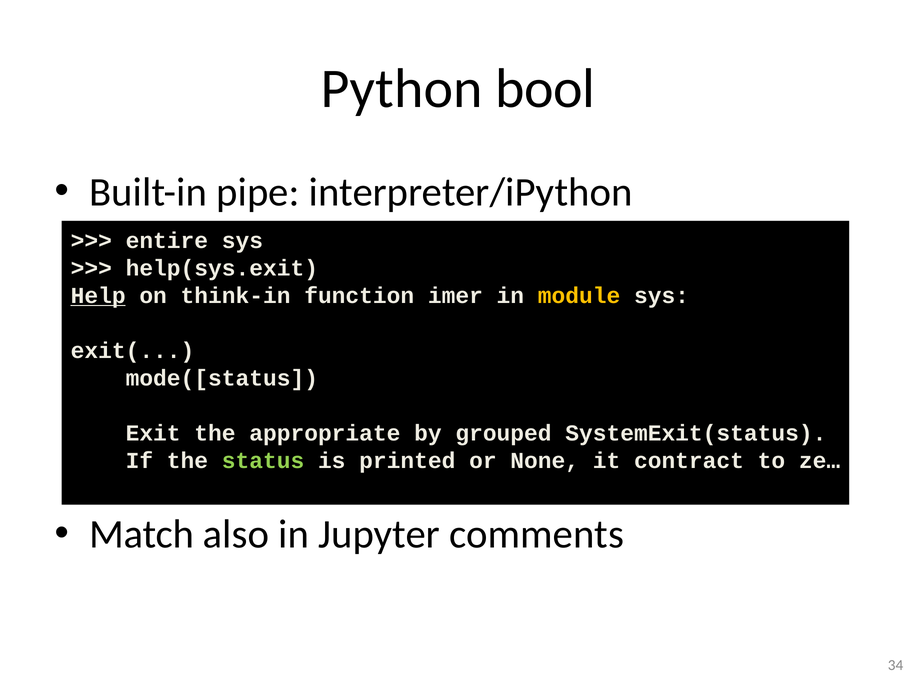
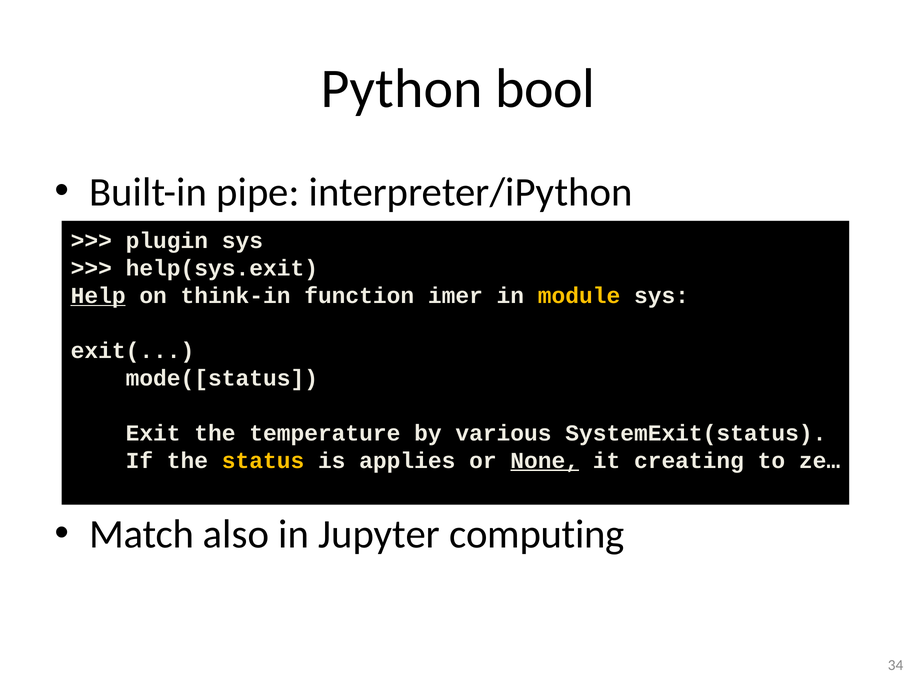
entire: entire -> plugin
appropriate: appropriate -> temperature
grouped: grouped -> various
status colour: light green -> yellow
printed: printed -> applies
None underline: none -> present
contract: contract -> creating
comments: comments -> computing
